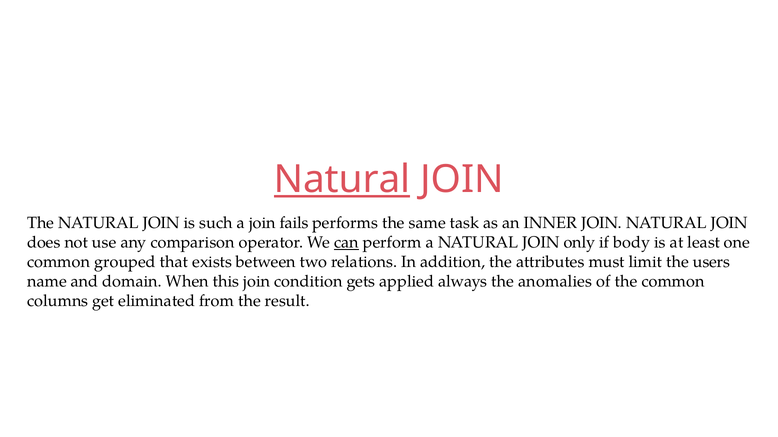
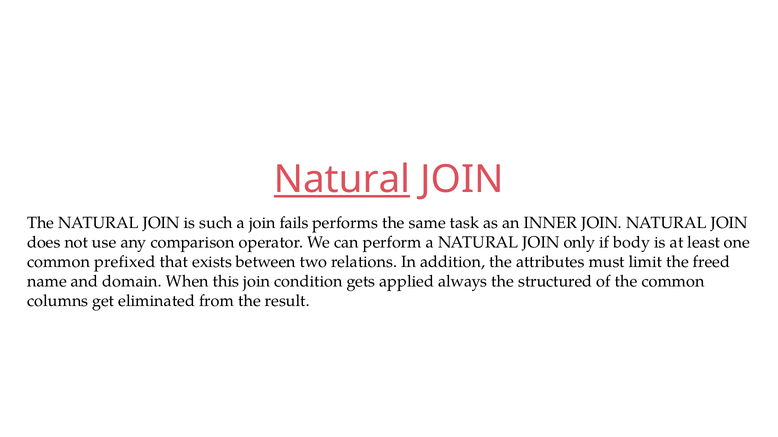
can underline: present -> none
grouped: grouped -> prefixed
users: users -> freed
anomalies: anomalies -> structured
